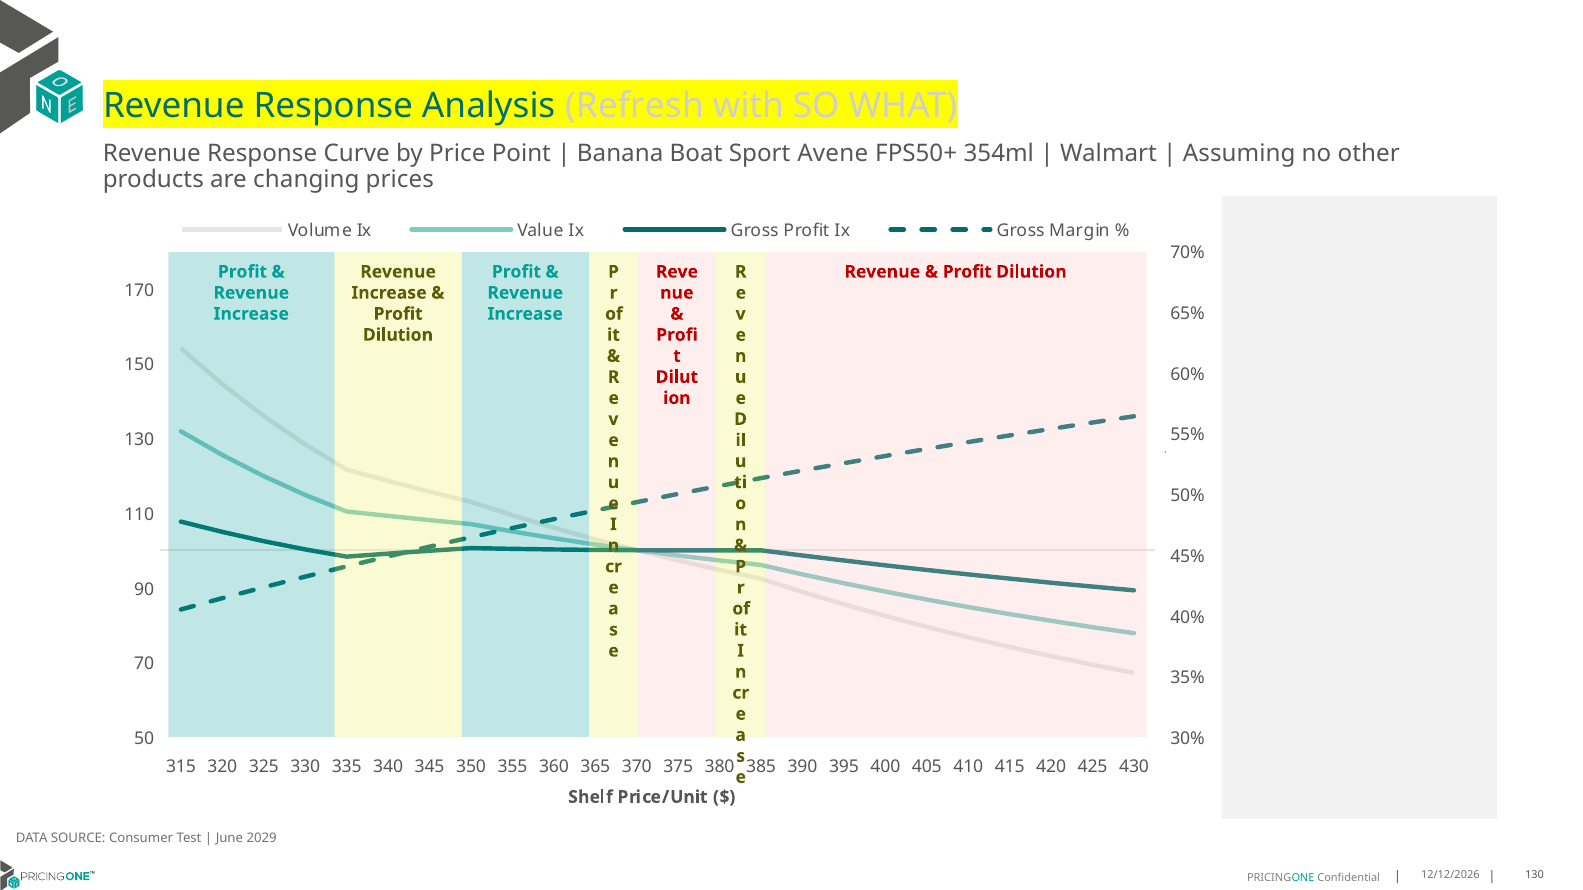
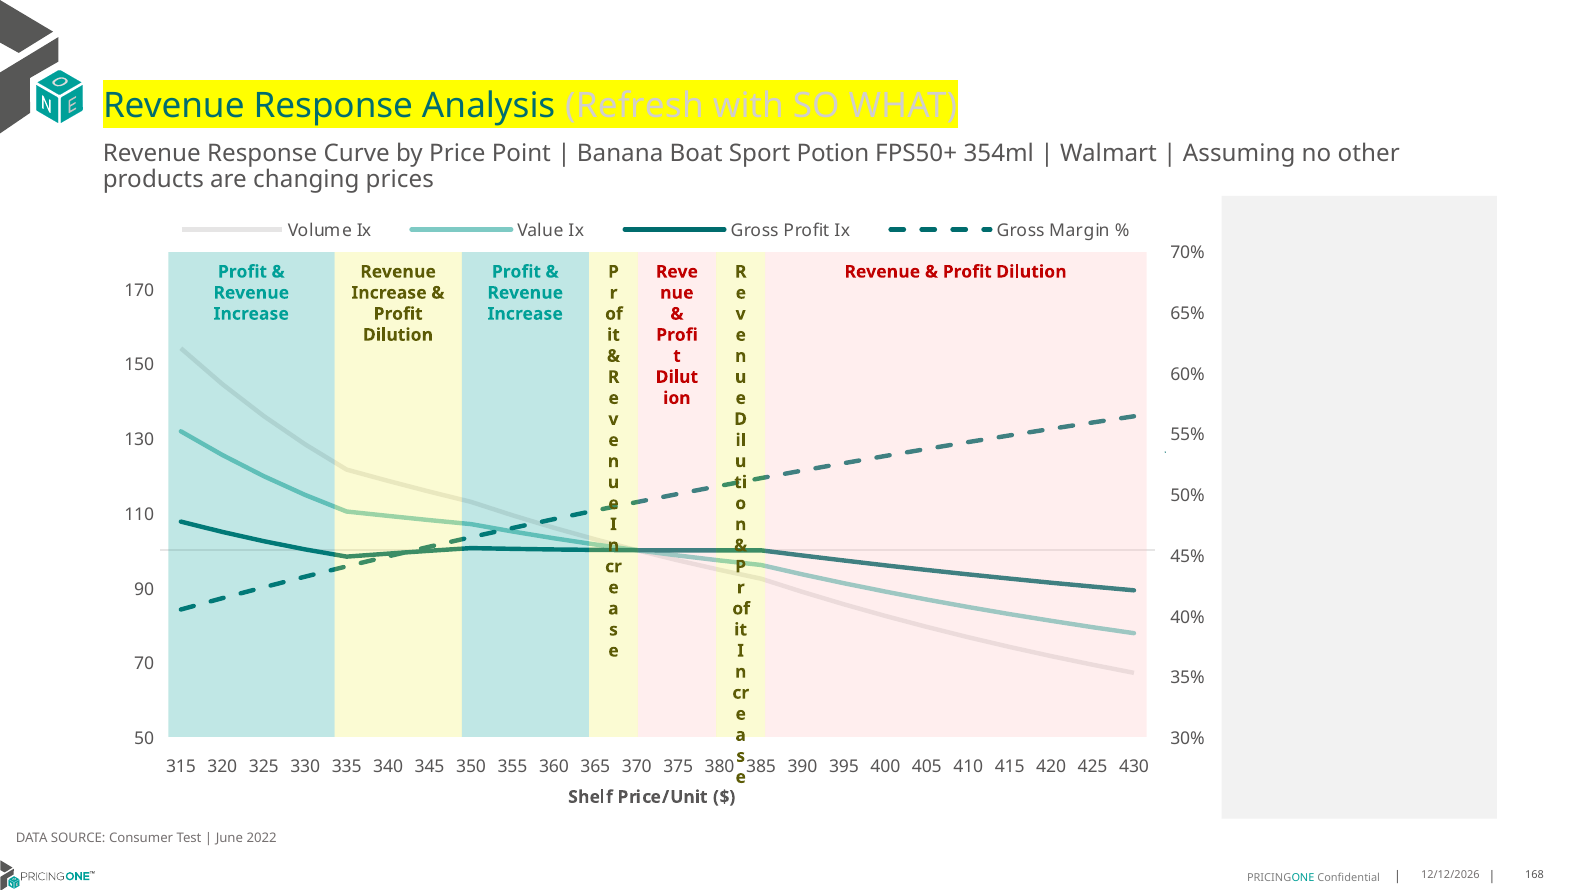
Avene: Avene -> Potion
2029: 2029 -> 2022
130 at (1535, 876): 130 -> 168
